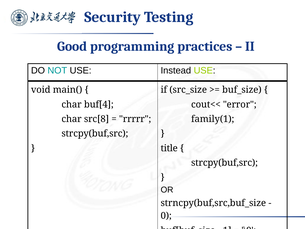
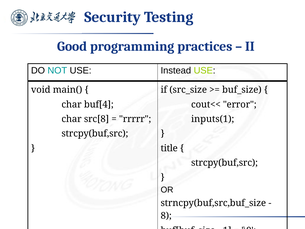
family(1: family(1 -> inputs(1
0: 0 -> 8
